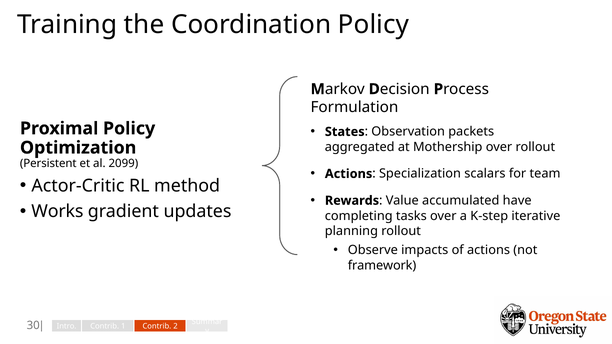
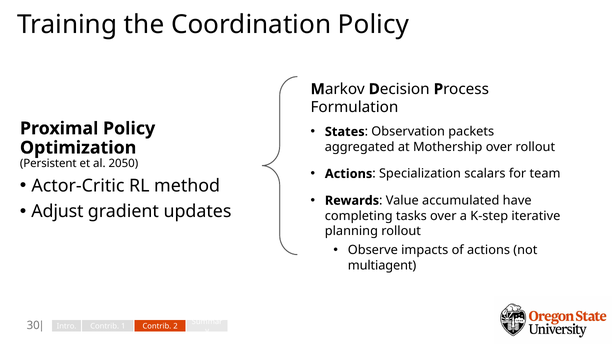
2099: 2099 -> 2050
Works: Works -> Adjust
framework: framework -> multiagent
